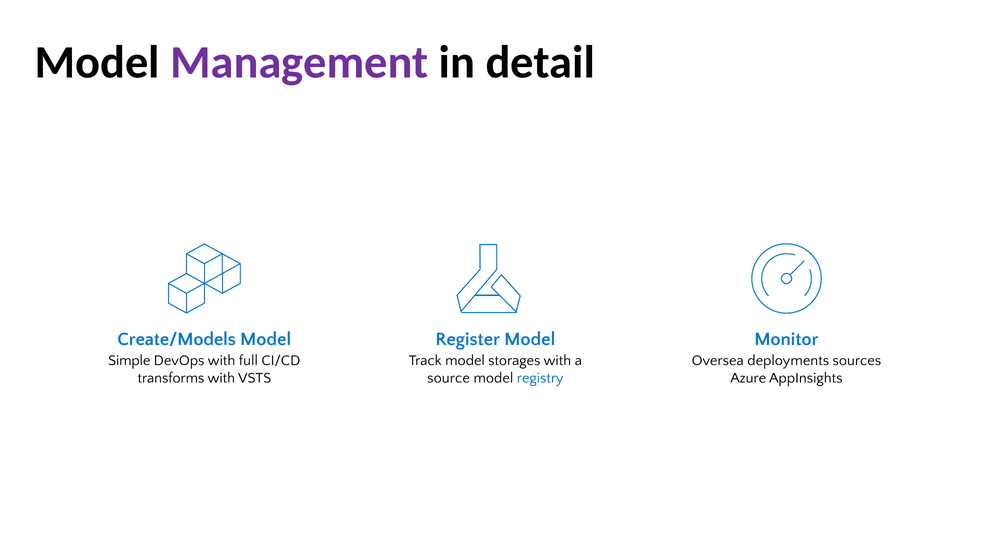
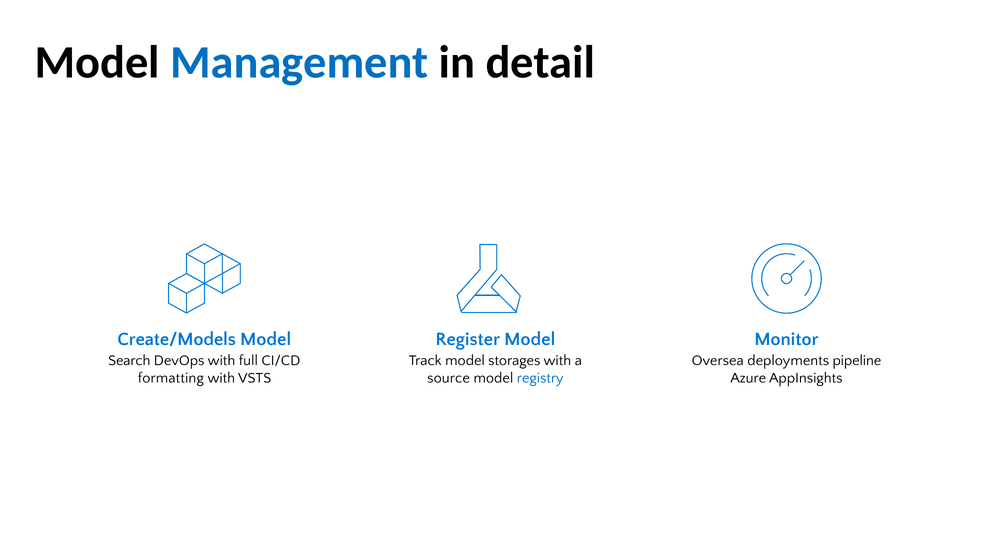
Management colour: purple -> blue
Simple: Simple -> Search
sources: sources -> pipeline
transforms: transforms -> formatting
